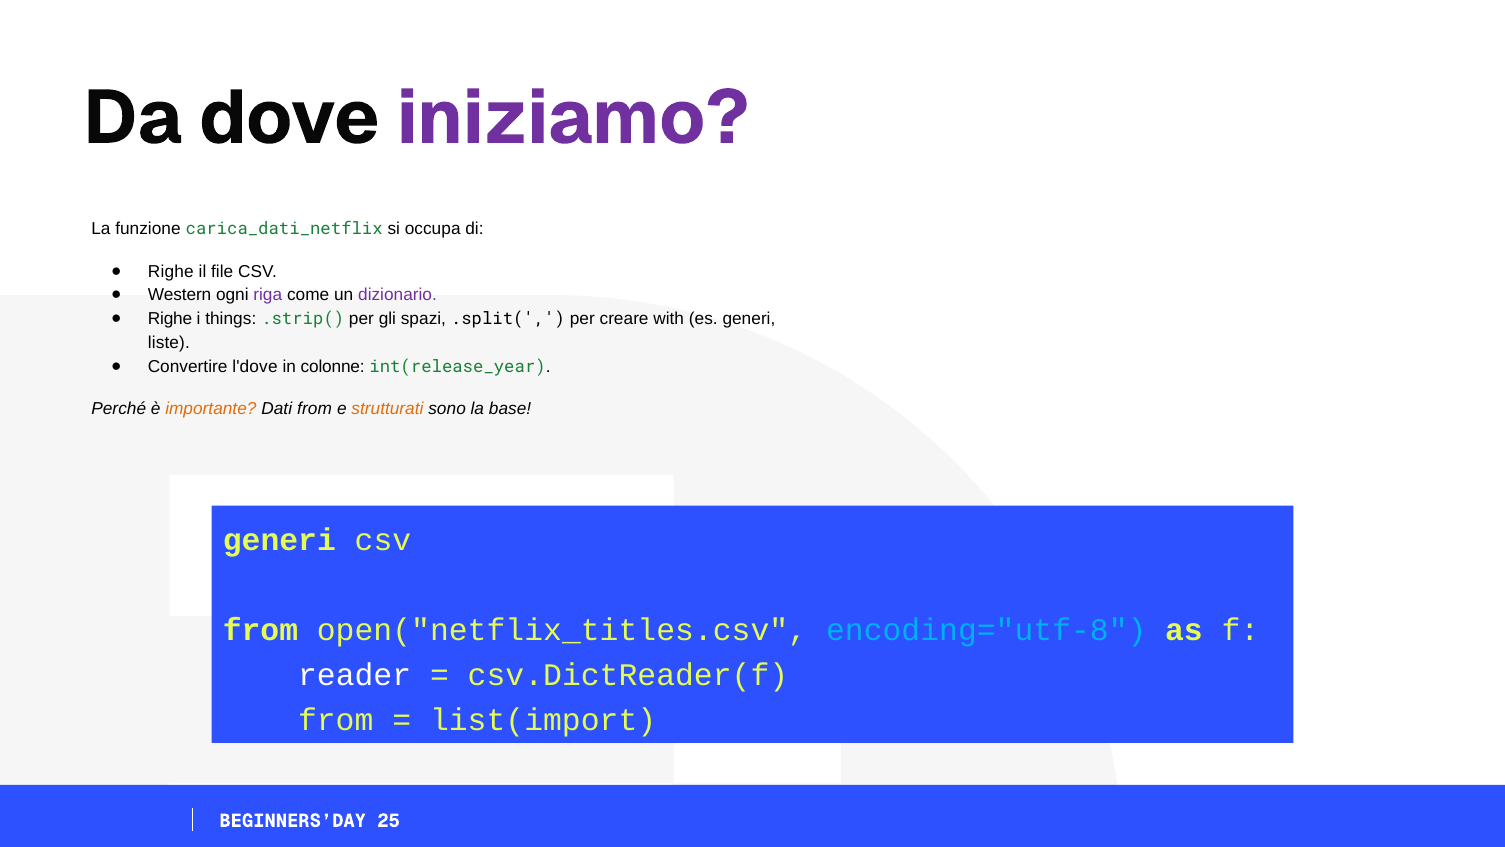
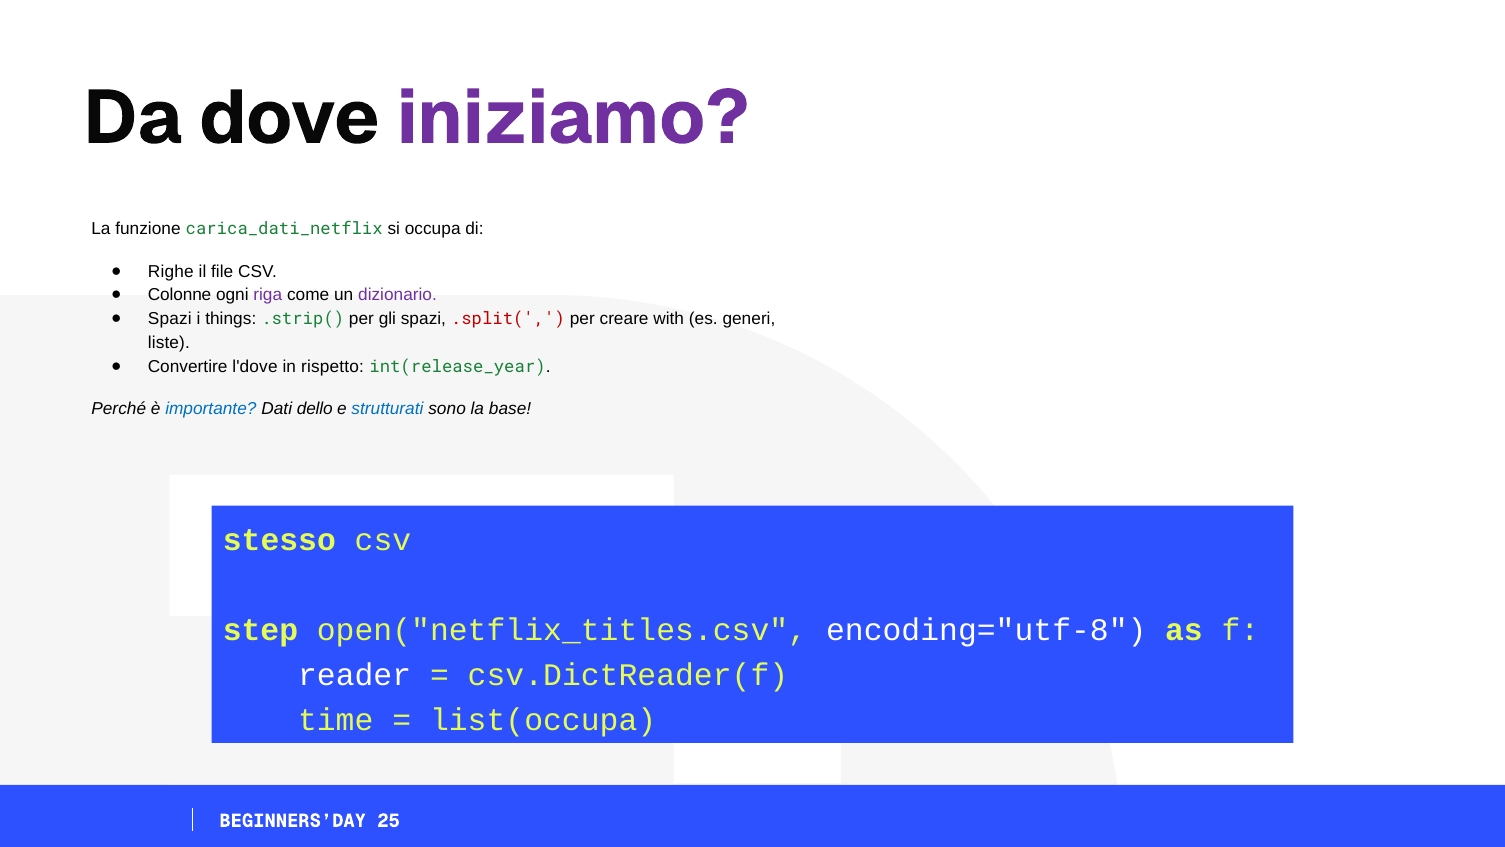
Western: Western -> Colonne
Righe at (170, 319): Righe -> Spazi
.split( colour: black -> red
colonne: colonne -> rispetto
importante colour: orange -> blue
Dati from: from -> dello
strutturati colour: orange -> blue
generi at (279, 540): generi -> stesso
from at (260, 630): from -> step
encoding="utf-8 colour: light blue -> white
from at (336, 720): from -> time
list(import: list(import -> list(occupa
